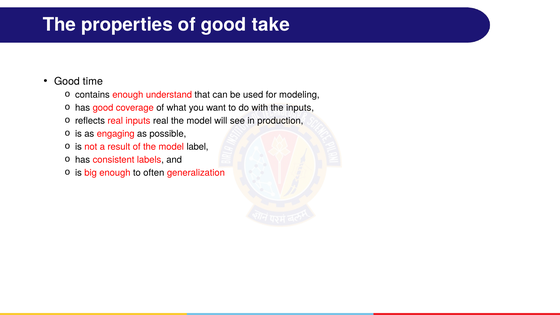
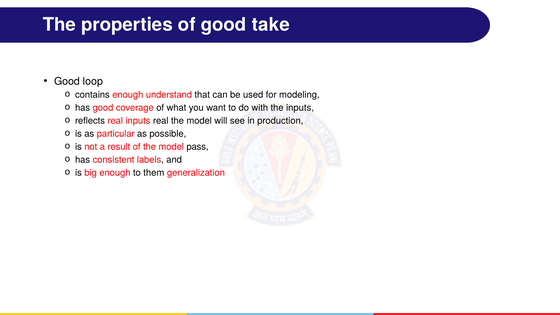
time: time -> loop
engaging: engaging -> particular
label: label -> pass
often: often -> them
